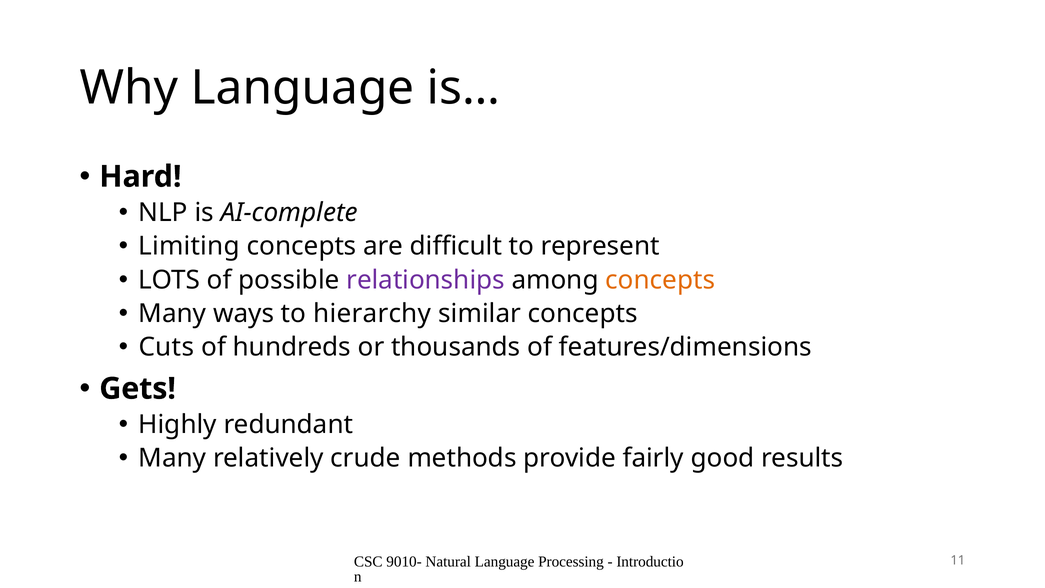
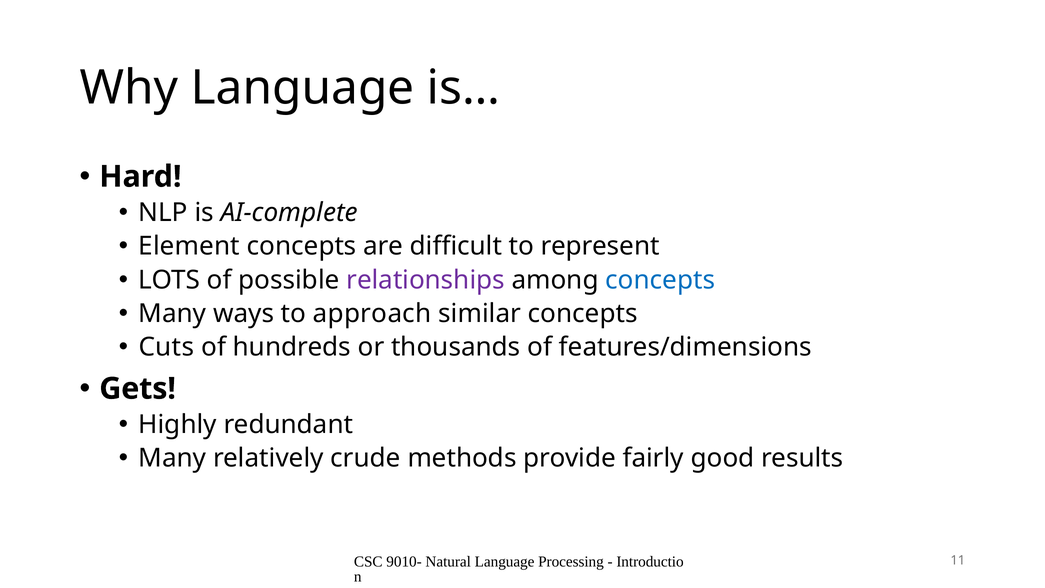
Limiting: Limiting -> Element
concepts at (660, 280) colour: orange -> blue
hierarchy: hierarchy -> approach
